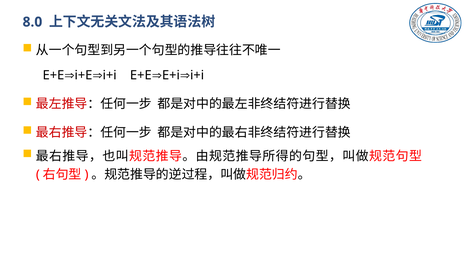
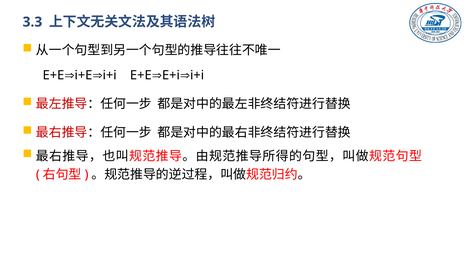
8.0: 8.0 -> 3.3
